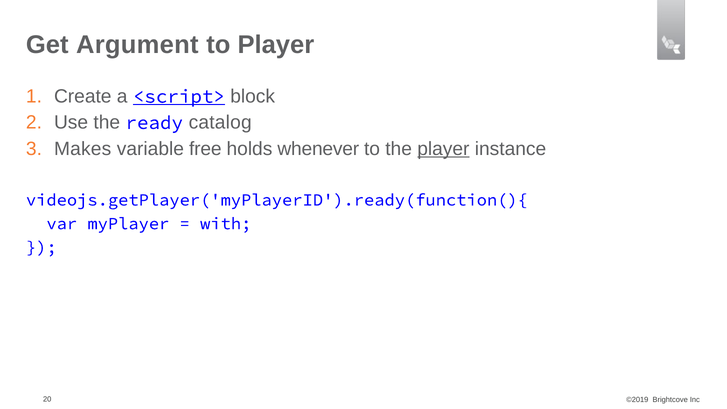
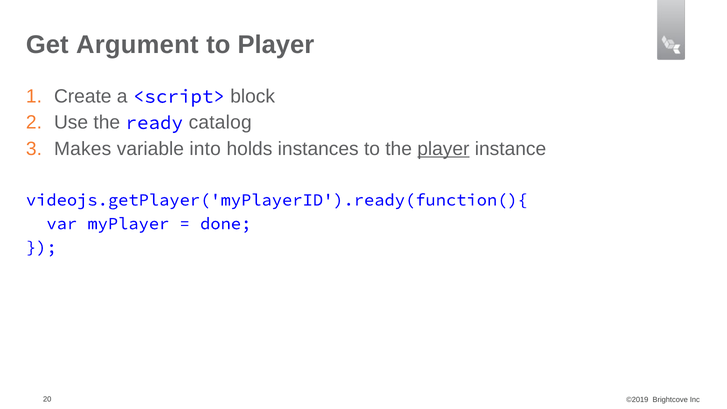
<script> underline: present -> none
free: free -> into
whenever: whenever -> instances
with: with -> done
